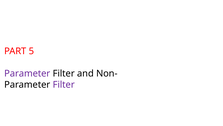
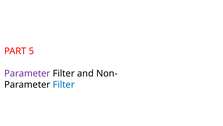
Filter at (64, 84) colour: purple -> blue
